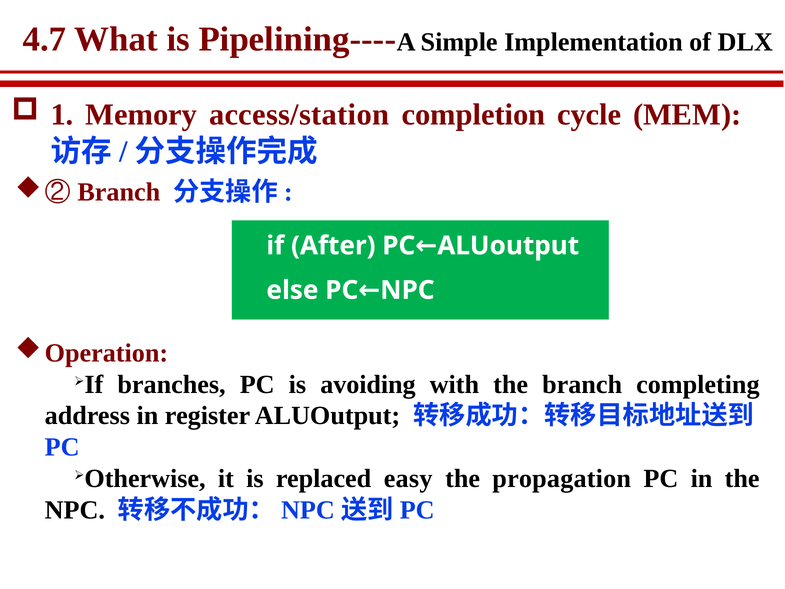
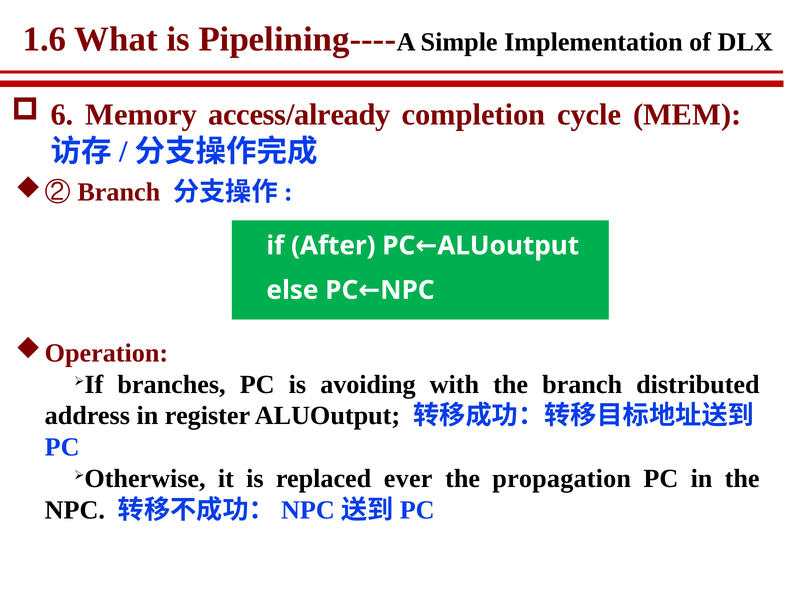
4.7: 4.7 -> 1.6
1: 1 -> 6
access/station: access/station -> access/already
completing: completing -> distributed
easy: easy -> ever
